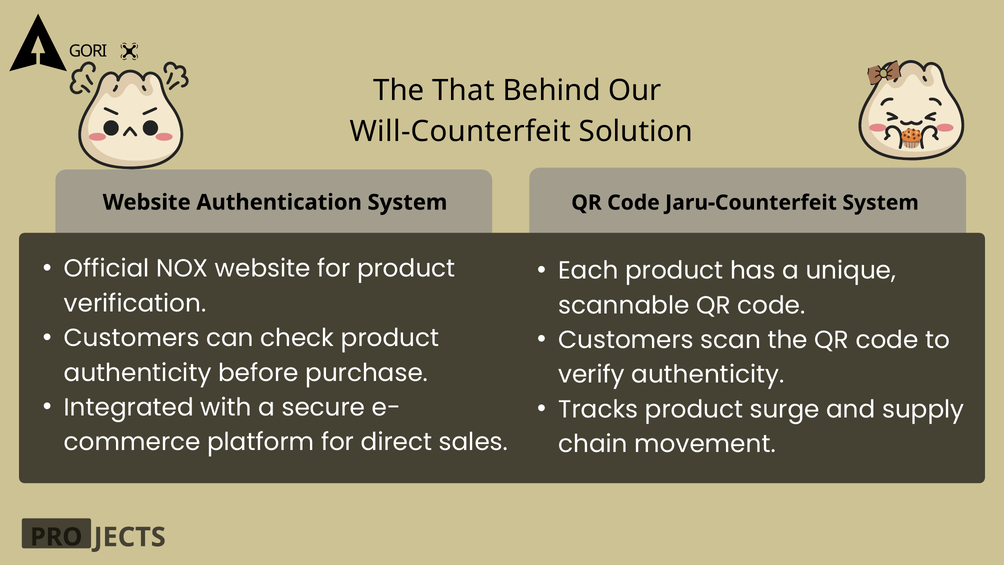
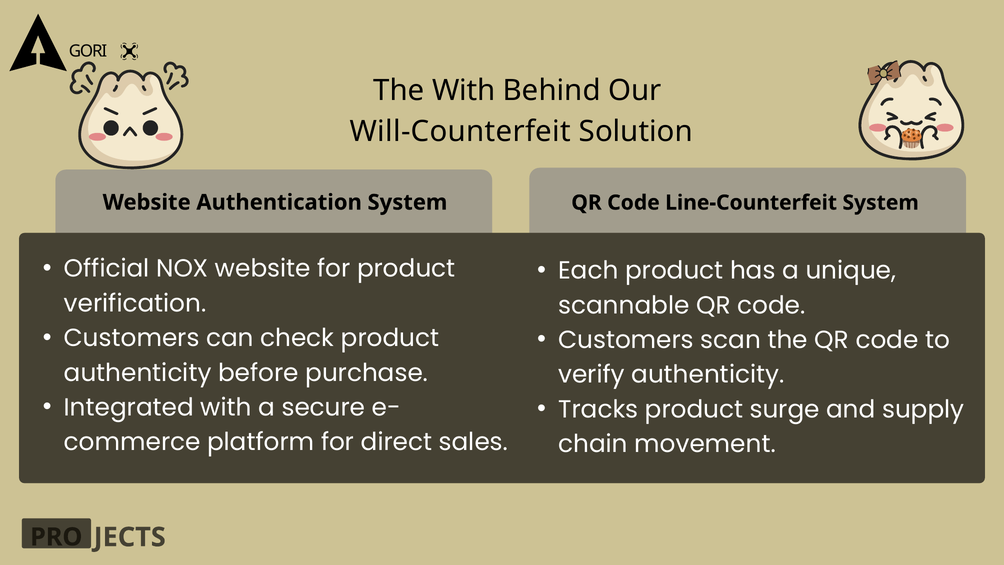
The That: That -> With
Jaru-Counterfeit: Jaru-Counterfeit -> Line-Counterfeit
